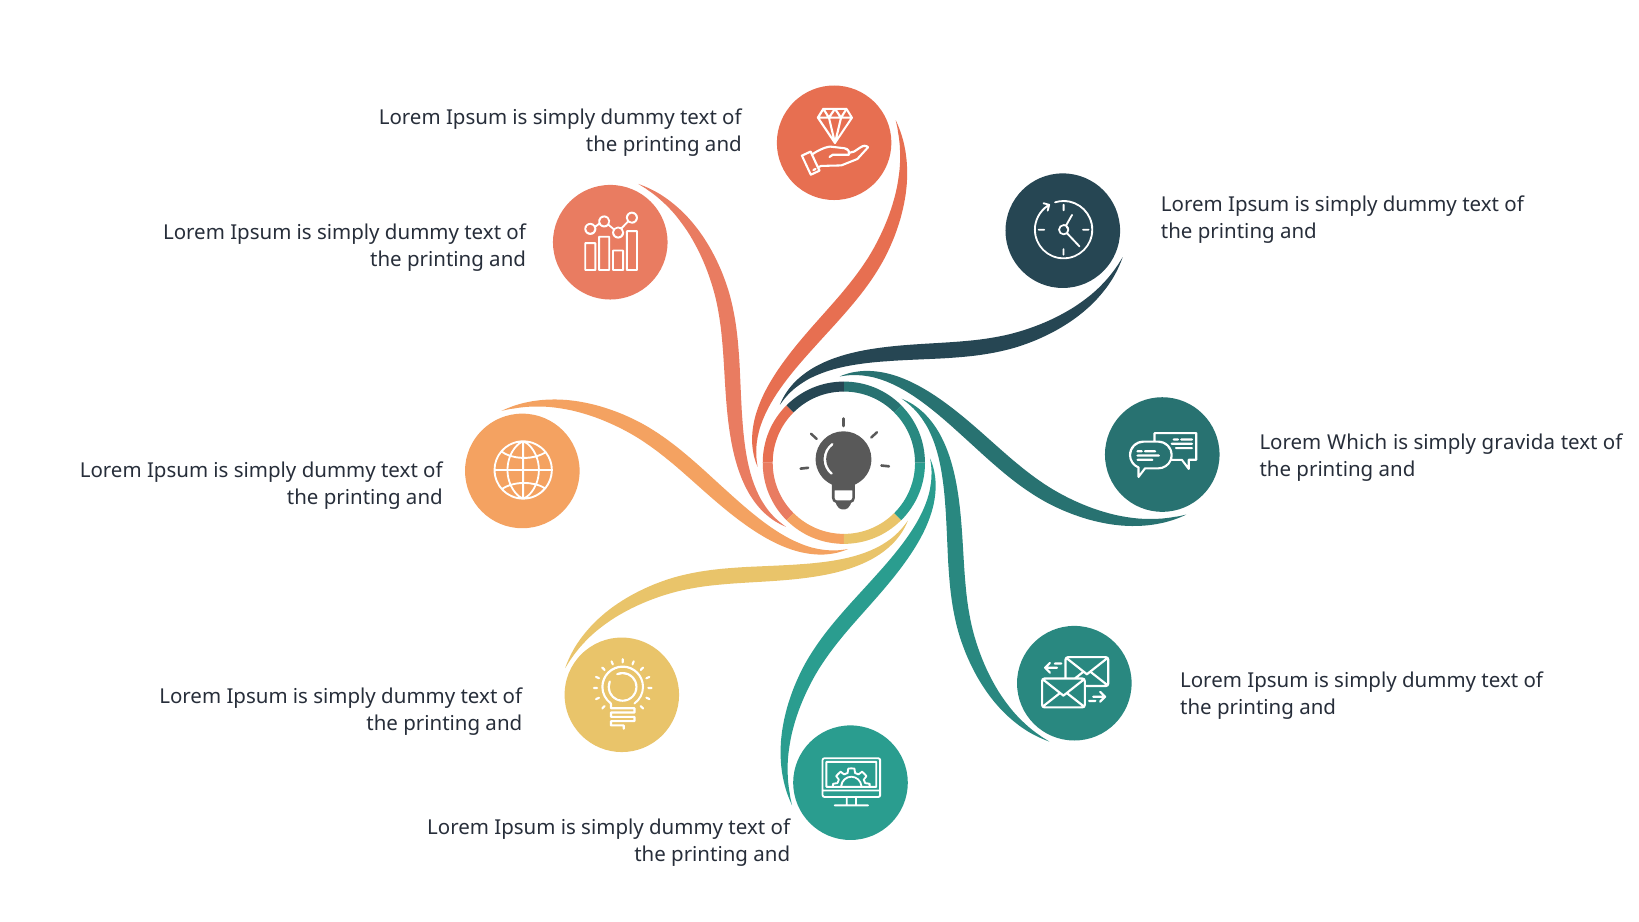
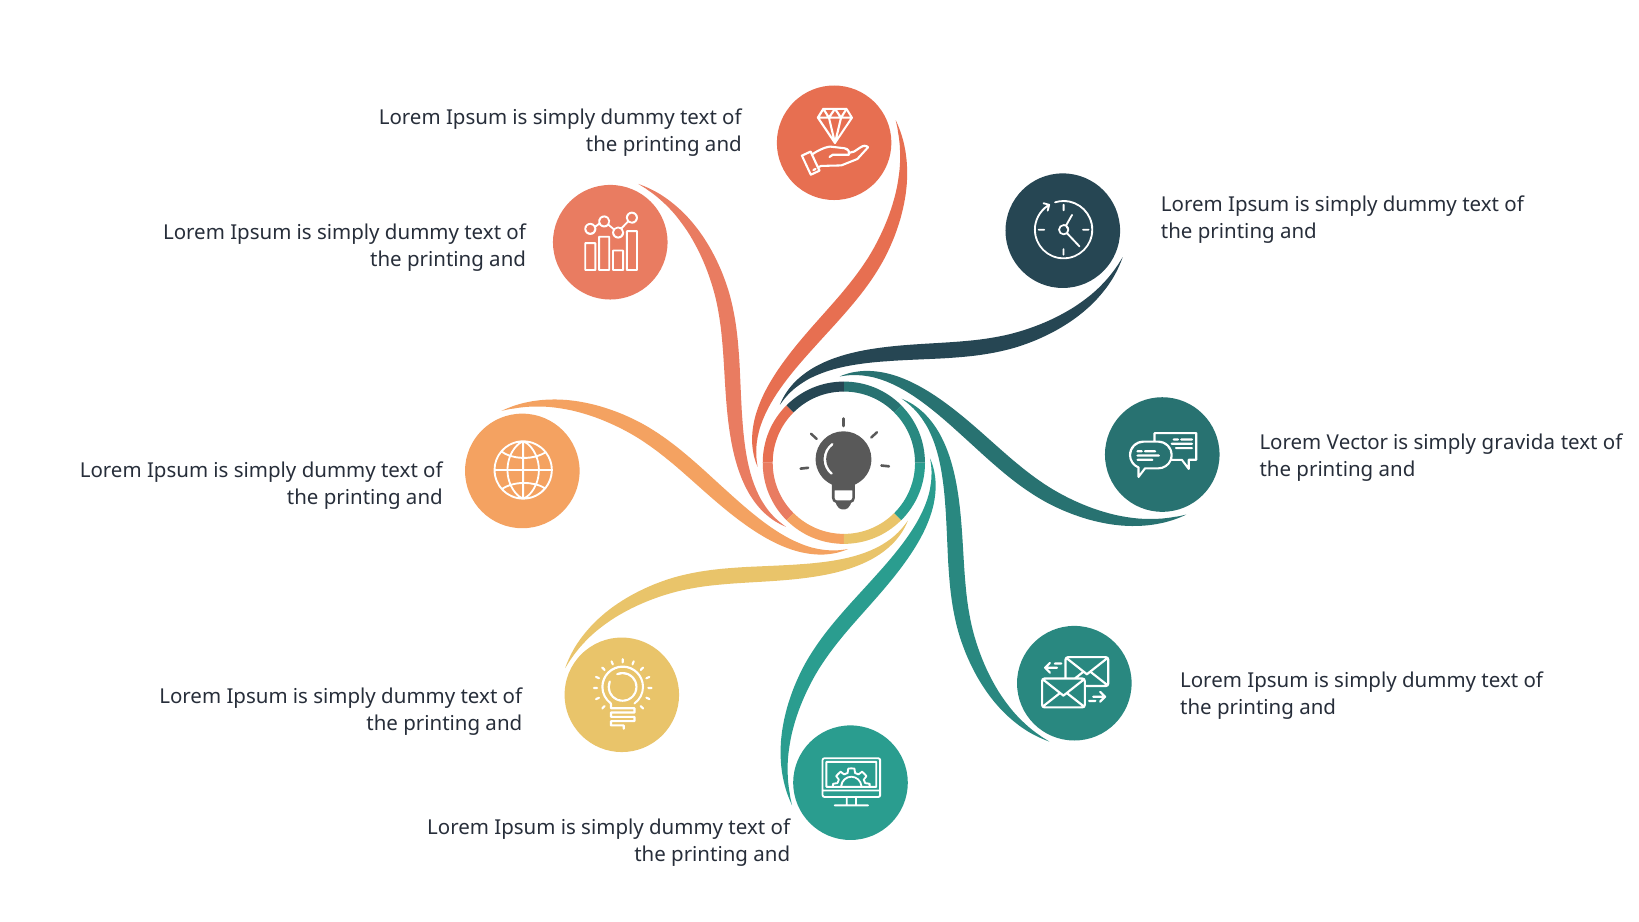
Which: Which -> Vector
